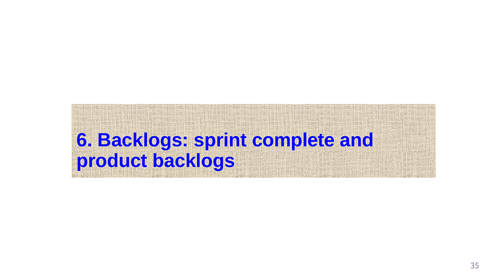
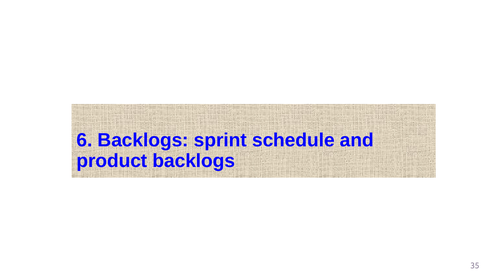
complete: complete -> schedule
